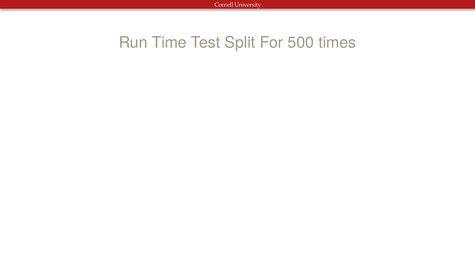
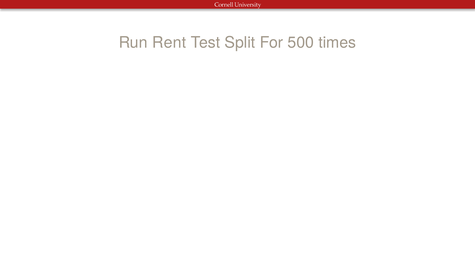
Time: Time -> Rent
